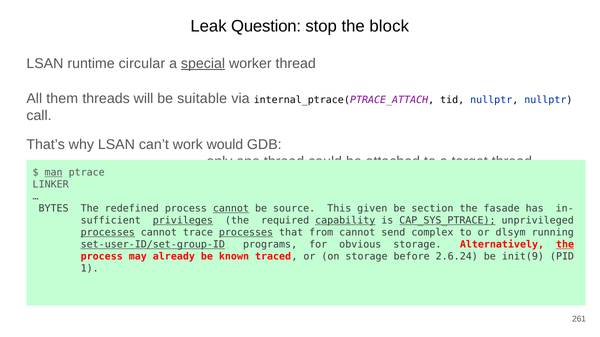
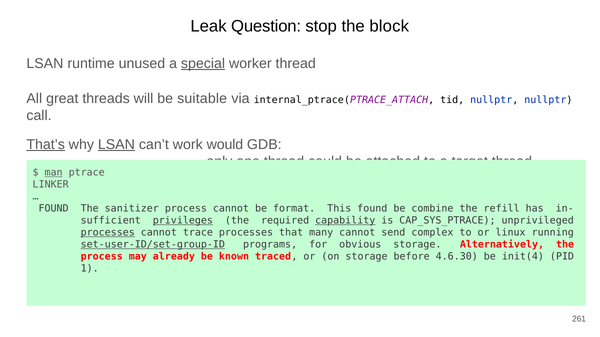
circular: circular -> unused
them: them -> great
That’s underline: none -> present
LSAN at (116, 145) underline: none -> present
BYTES at (54, 209): BYTES -> FOUND
redefined: redefined -> sanitizer
cannot at (231, 209) underline: present -> none
source: source -> format
This given: given -> found
section: section -> combine
fasade: fasade -> refill
CAP_SYS_PTRACE underline: present -> none
processes at (246, 233) underline: present -> none
from: from -> many
dlsym: dlsym -> linux
the at (565, 245) underline: present -> none
2.6.24: 2.6.24 -> 4.6.30
init(9: init(9 -> init(4
